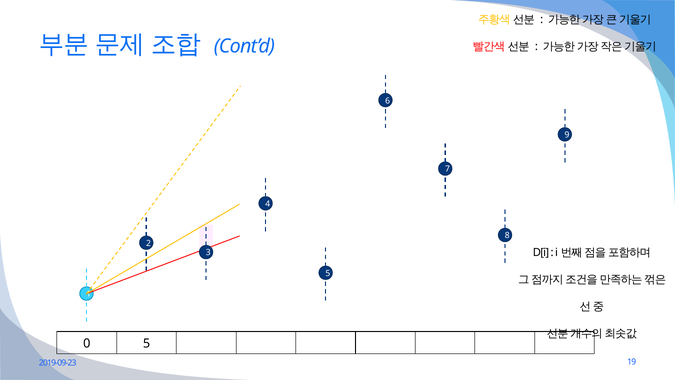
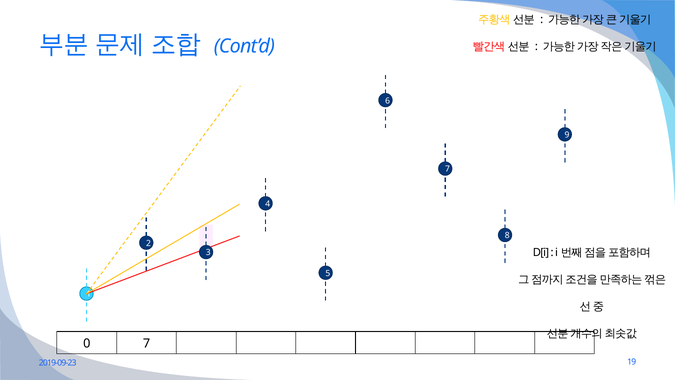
0 5: 5 -> 7
